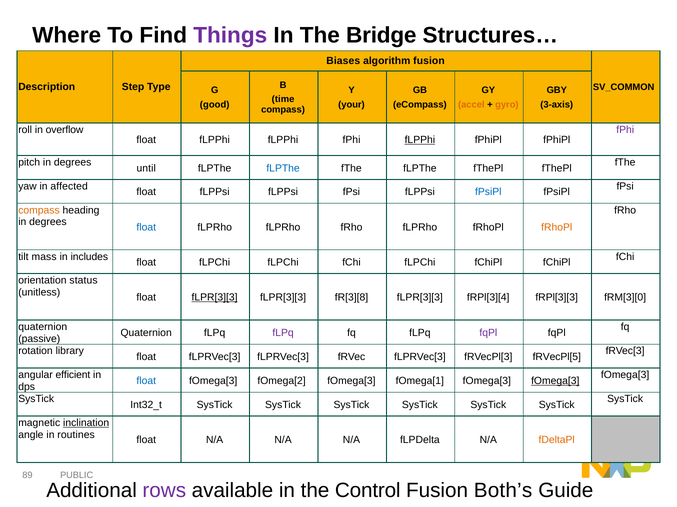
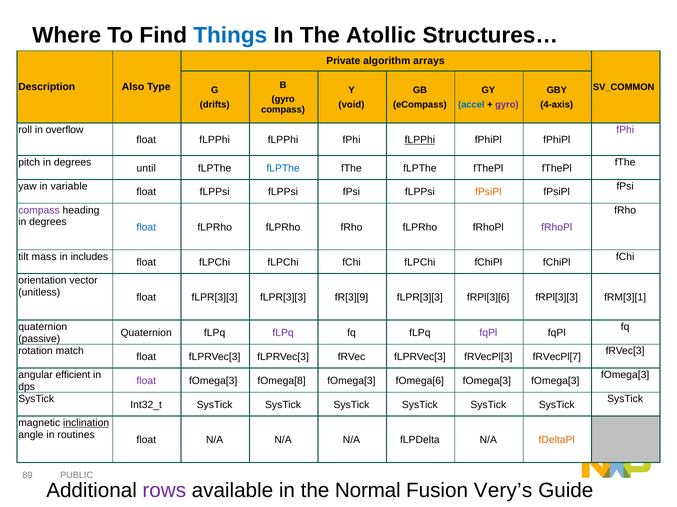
Things colour: purple -> blue
Bridge: Bridge -> Atollic
Biases: Biases -> Private
algorithm fusion: fusion -> arrays
Step: Step -> Also
time at (283, 100): time -> gyro
good: good -> drifts
your: your -> void
accel colour: orange -> blue
gyro at (507, 105) colour: orange -> purple
3-axis: 3-axis -> 4-axis
affected: affected -> variable
fPsiPl at (488, 192) colour: blue -> orange
compass at (39, 210) colour: orange -> purple
fRhoPl at (557, 228) colour: orange -> purple
status: status -> vector
fLPR[3][3 at (215, 298) underline: present -> none
fR[3][8: fR[3][8 -> fR[3][9
fRPl[3][4: fRPl[3][4 -> fRPl[3][6
fRM[3][0: fRM[3][0 -> fRM[3][1
library: library -> match
fRVecPl[5: fRVecPl[5 -> fRVecPl[7
float at (146, 381) colour: blue -> purple
fOmega[2: fOmega[2 -> fOmega[8
fOmega[1: fOmega[1 -> fOmega[6
fOmega[3 at (555, 381) underline: present -> none
Control: Control -> Normal
Both’s: Both’s -> Very’s
